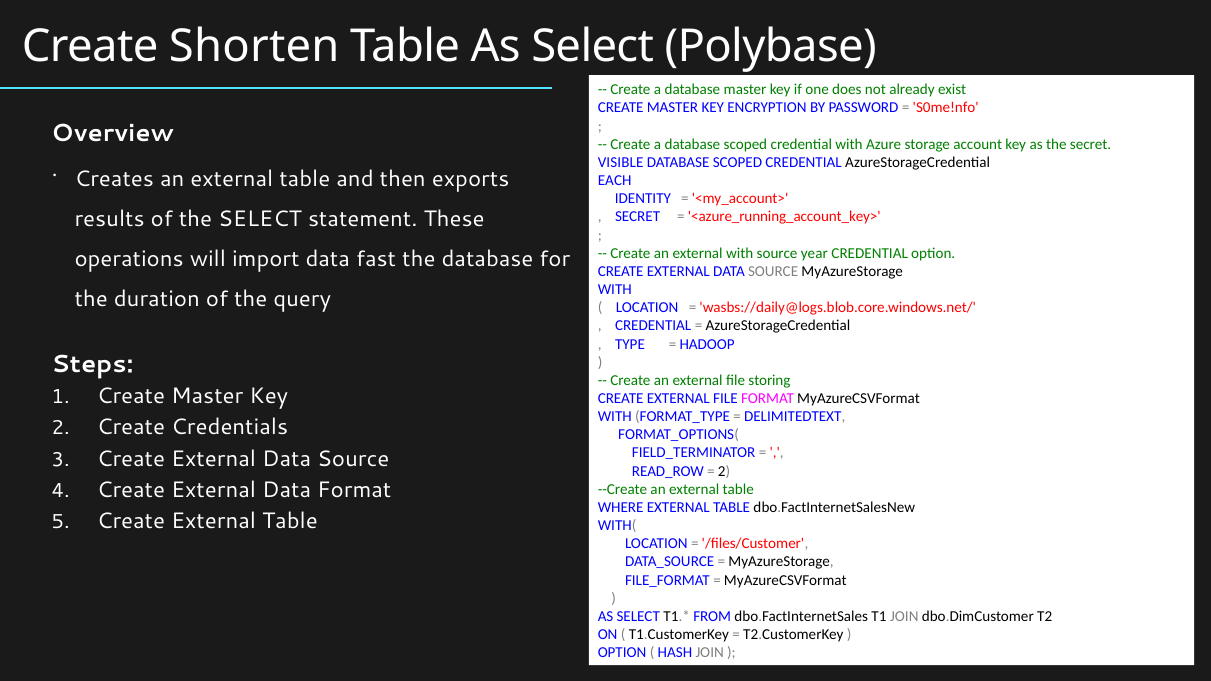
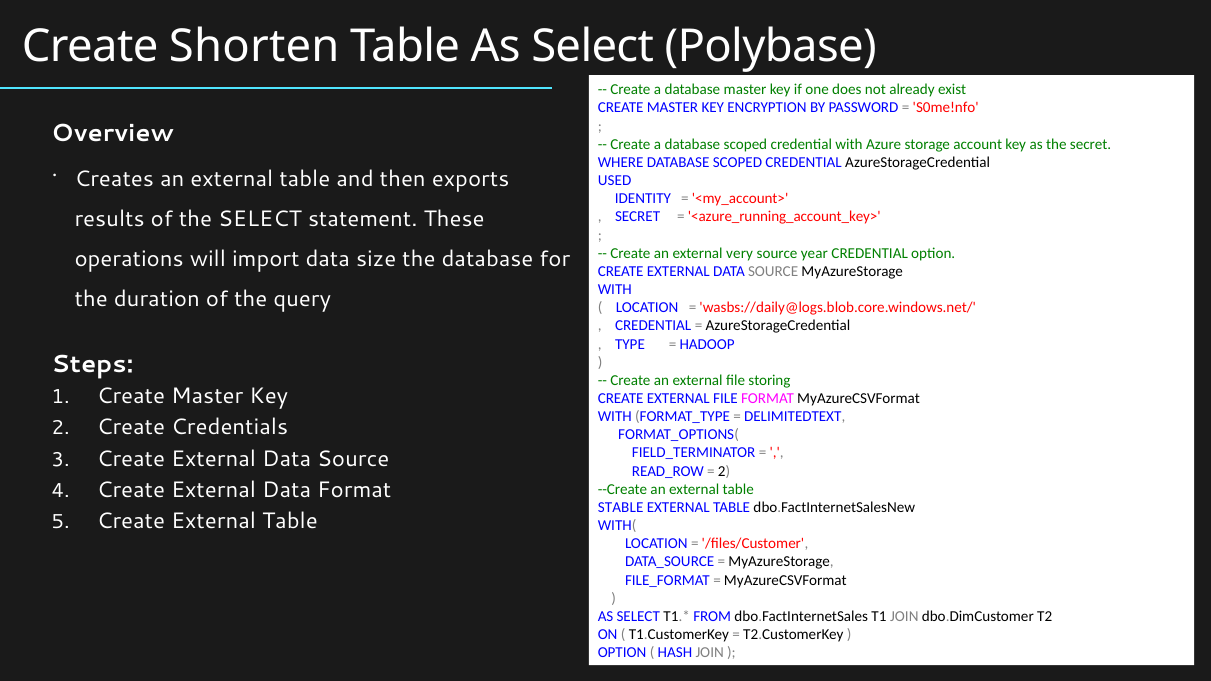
VISIBLE: VISIBLE -> WHERE
EACH: EACH -> USED
external with: with -> very
fast: fast -> size
WHERE: WHERE -> STABLE
